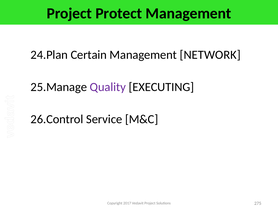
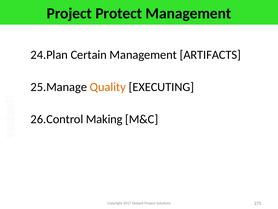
NETWORK: NETWORK -> ARTIFACTS
Quality colour: purple -> orange
Service: Service -> Making
